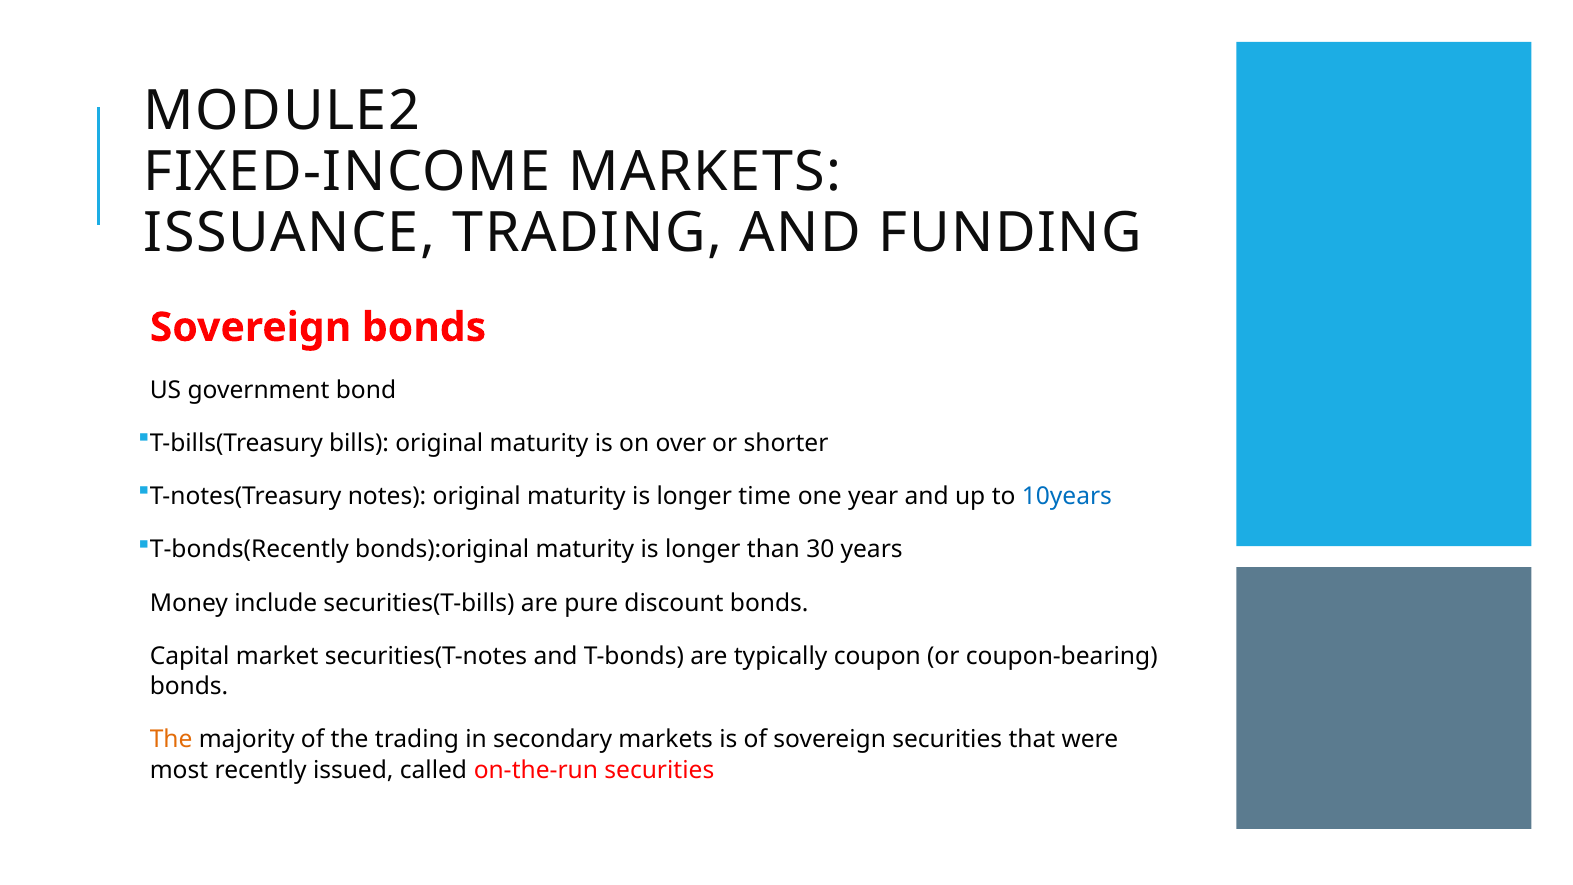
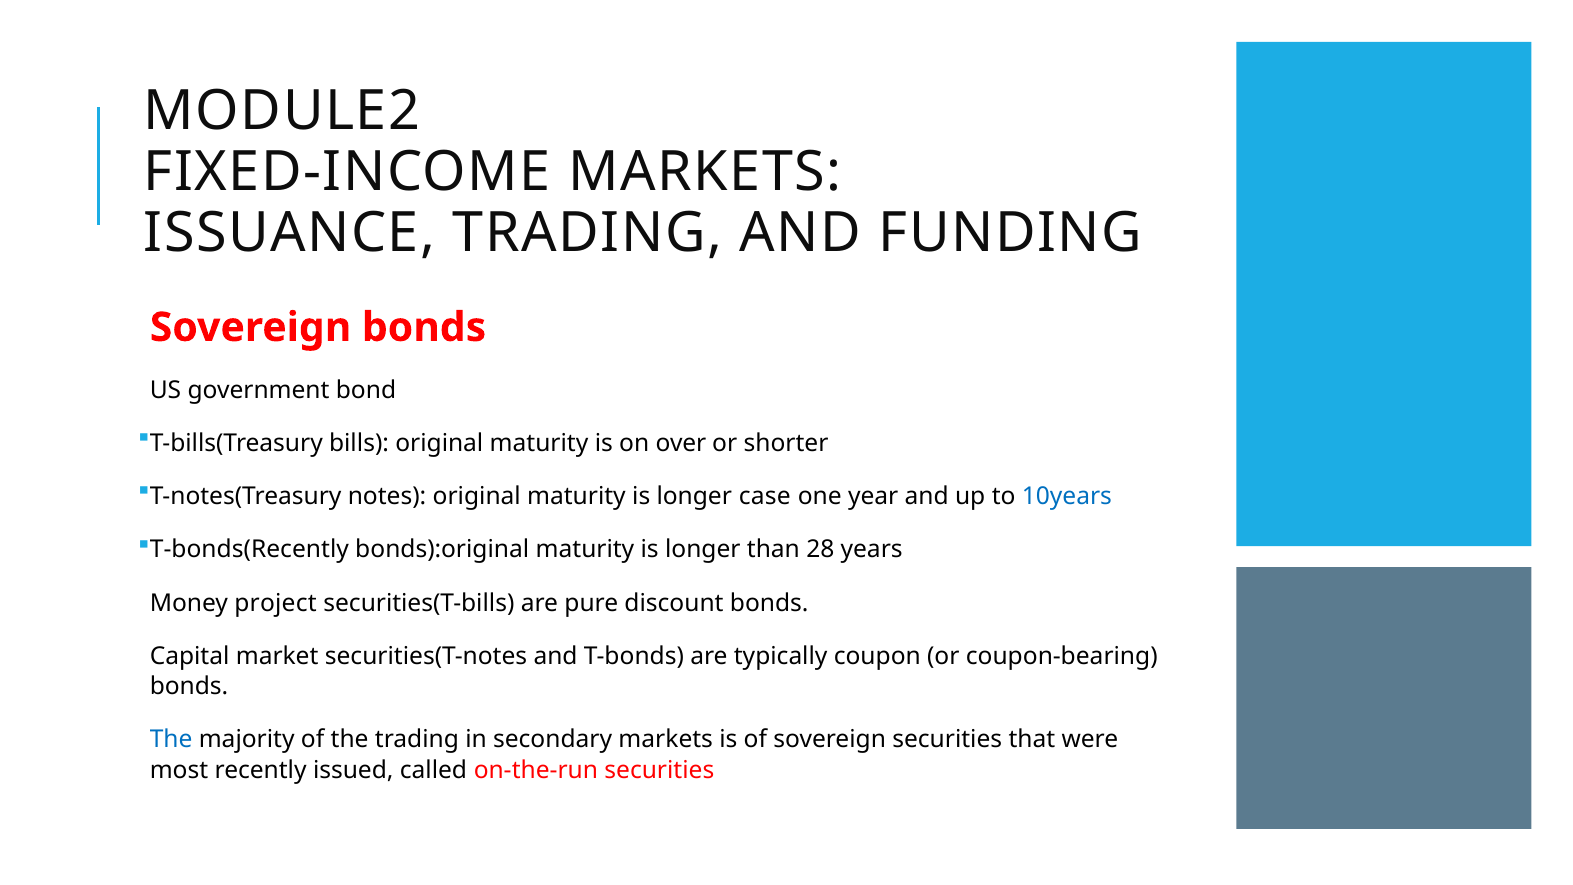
time: time -> case
30: 30 -> 28
include: include -> project
The at (171, 740) colour: orange -> blue
